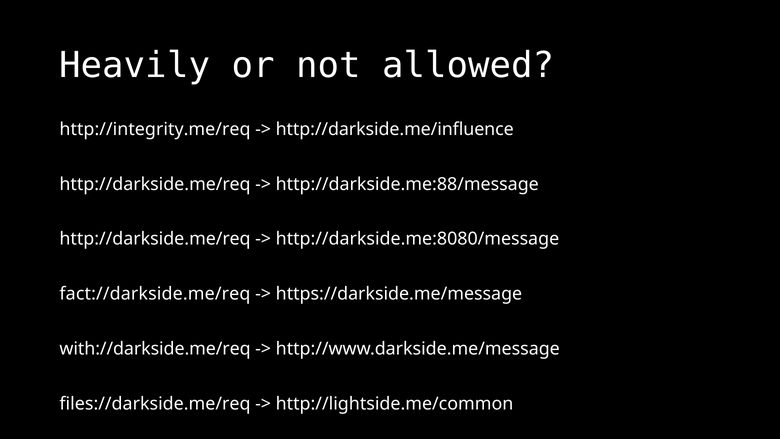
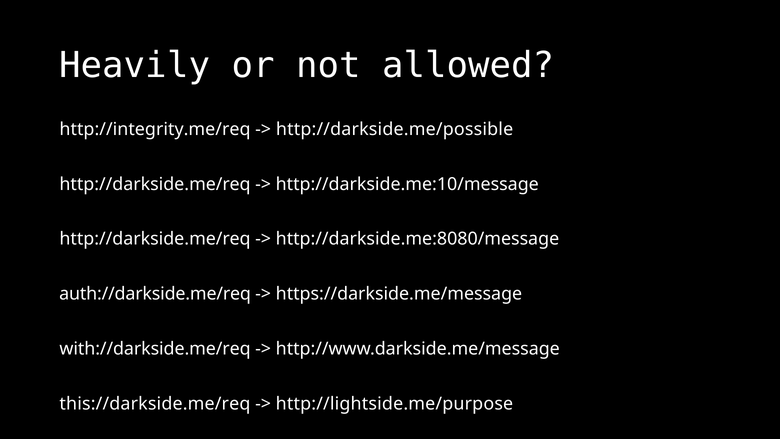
http://darkside.me/influence: http://darkside.me/influence -> http://darkside.me/possible
http://darkside.me:88/message: http://darkside.me:88/message -> http://darkside.me:10/message
fact://darkside.me/req: fact://darkside.me/req -> auth://darkside.me/req
files://darkside.me/req: files://darkside.me/req -> this://darkside.me/req
http://lightside.me/common: http://lightside.me/common -> http://lightside.me/purpose
